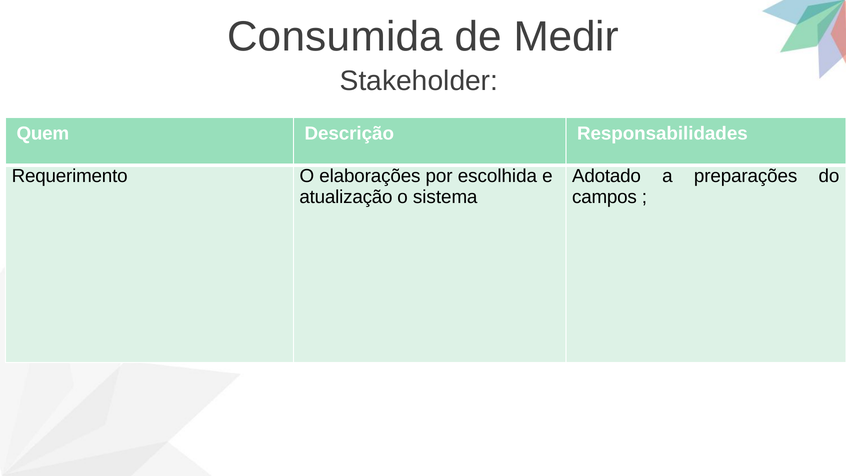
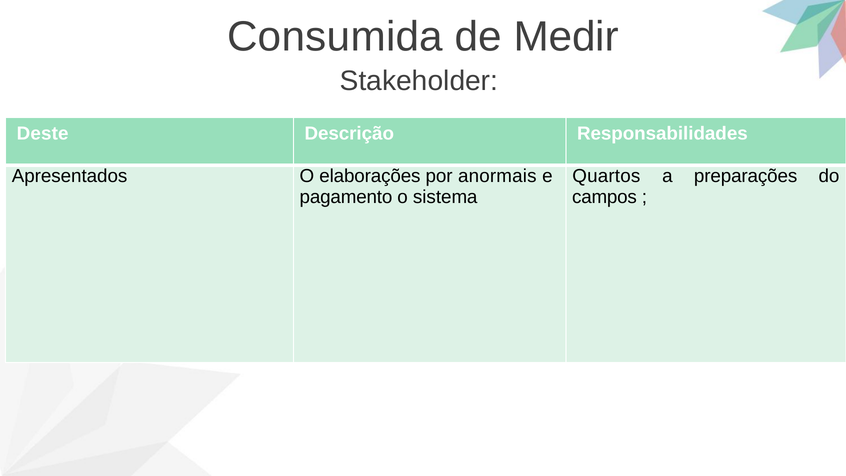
Quem: Quem -> Deste
Requerimento: Requerimento -> Apresentados
escolhida: escolhida -> anormais
Adotado: Adotado -> Quartos
atualização: atualização -> pagamento
